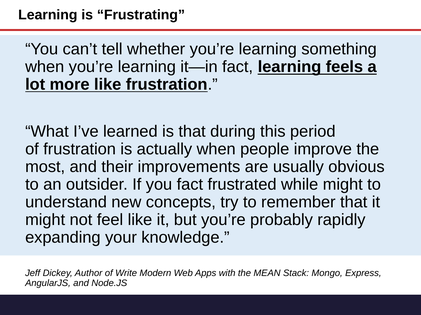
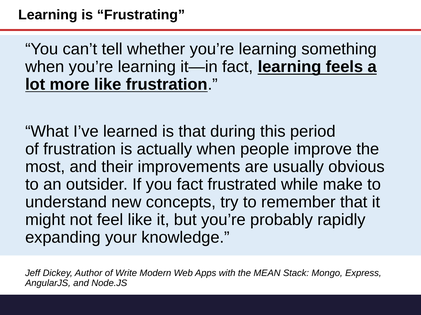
while might: might -> make
